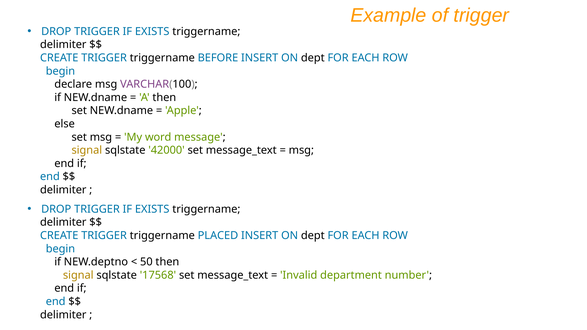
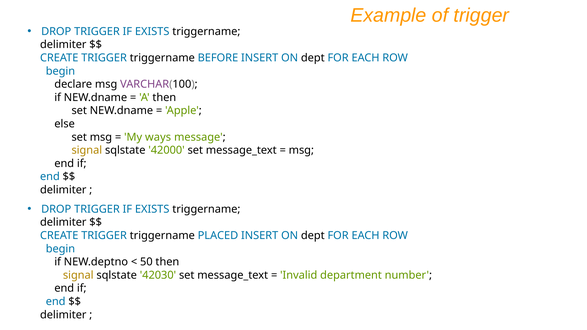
word: word -> ways
17568: 17568 -> 42030
